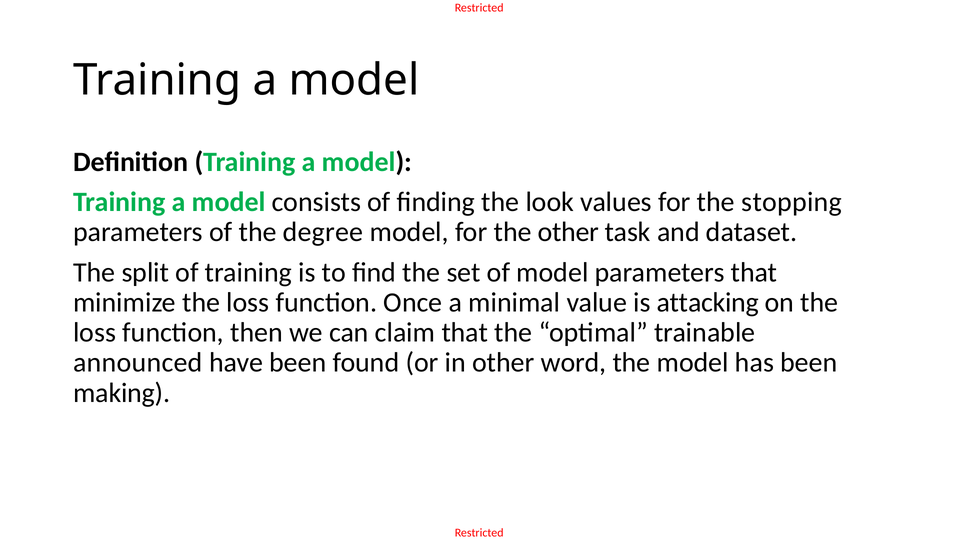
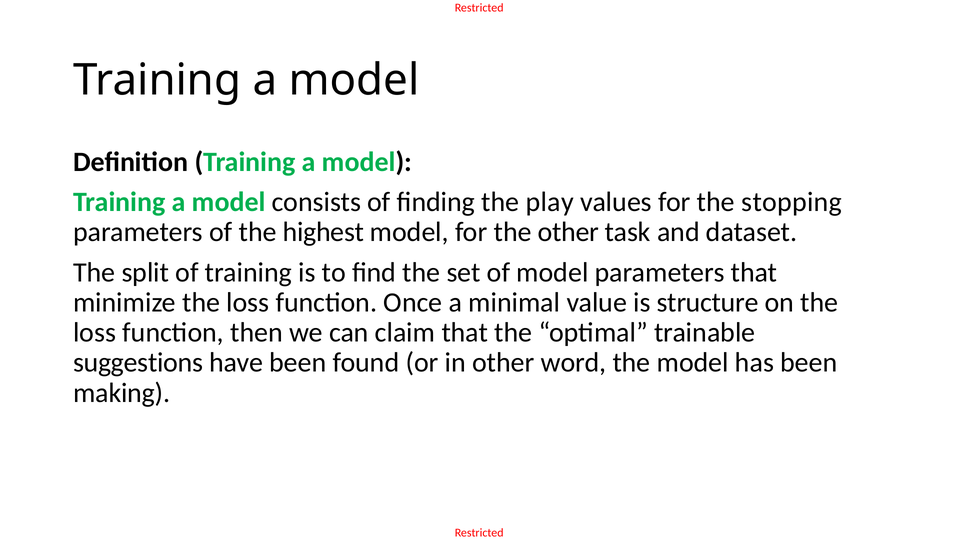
look: look -> play
degree: degree -> highest
attacking: attacking -> structure
announced: announced -> suggestions
